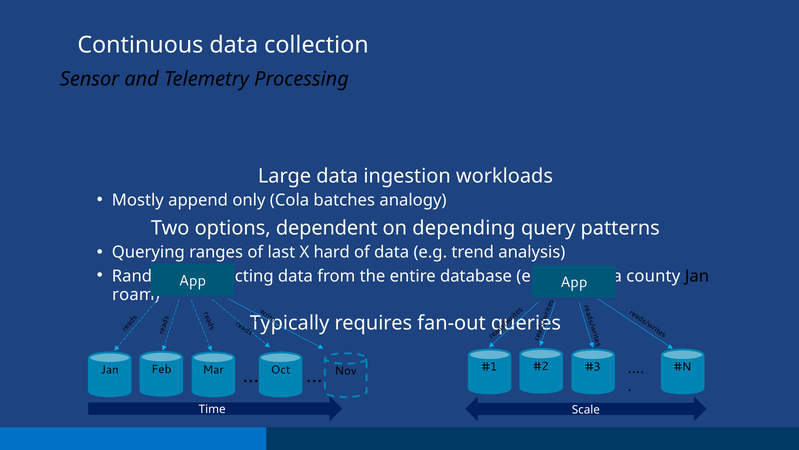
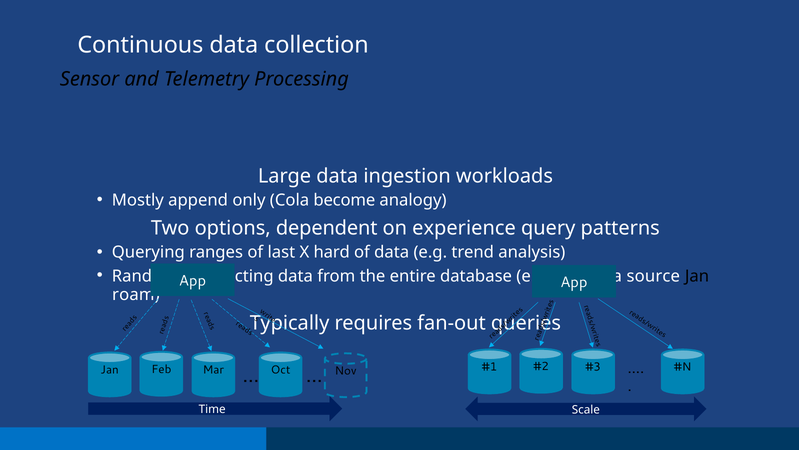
batches: batches -> become
depending: depending -> experience
county: county -> source
